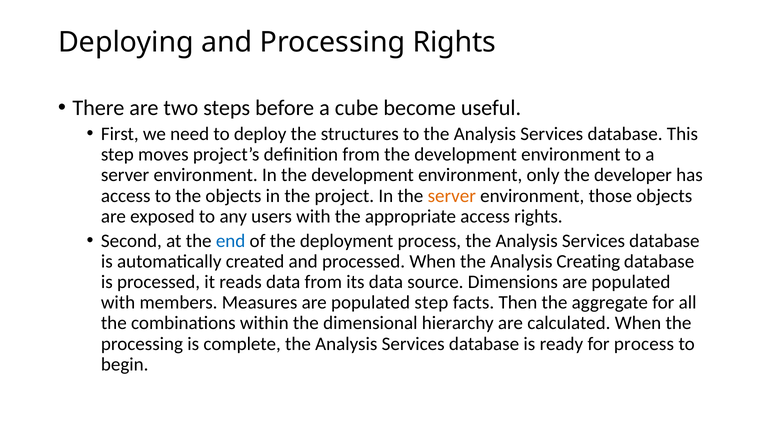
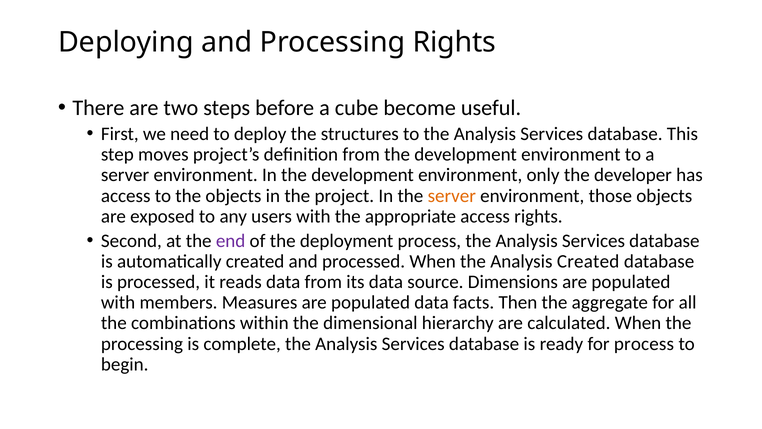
end colour: blue -> purple
Analysis Creating: Creating -> Created
populated step: step -> data
